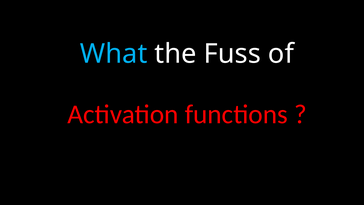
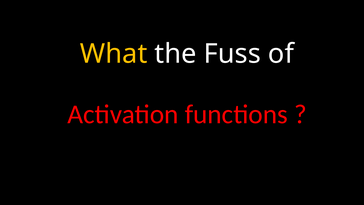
What colour: light blue -> yellow
